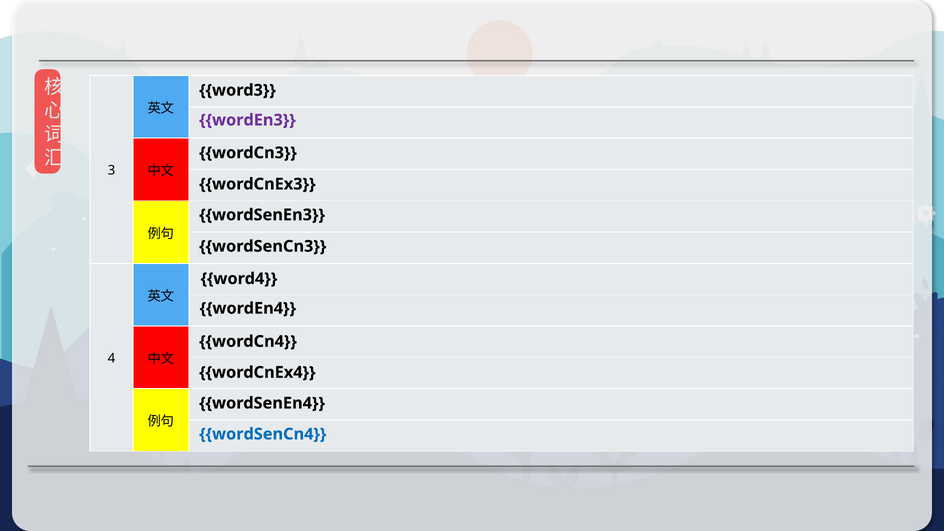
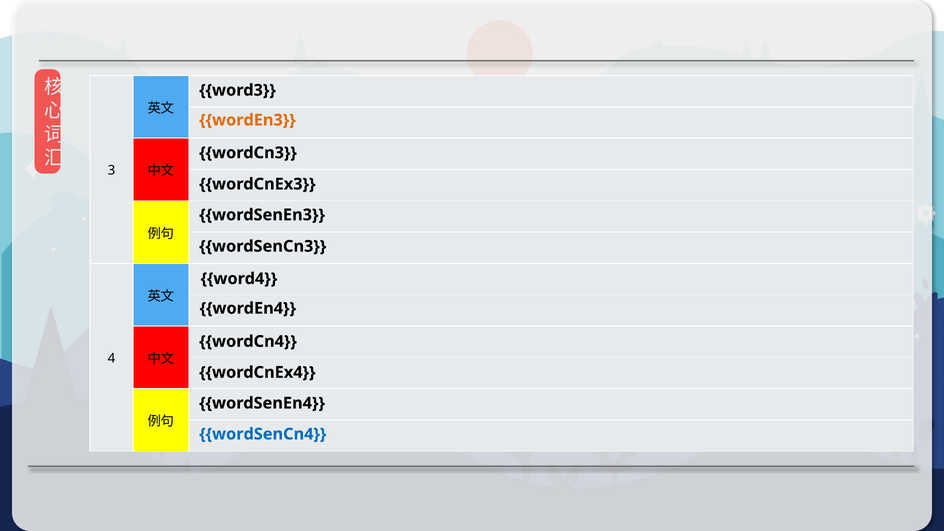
wordEn3 colour: purple -> orange
